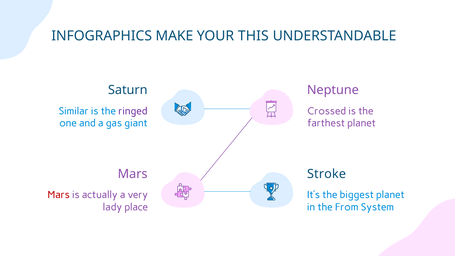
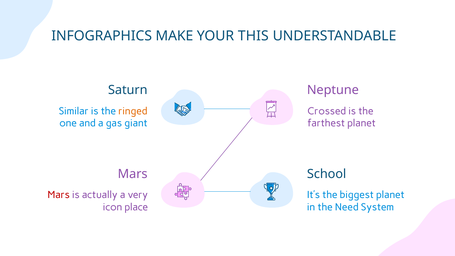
ringed colour: purple -> orange
Stroke: Stroke -> School
lady: lady -> icon
From: From -> Need
